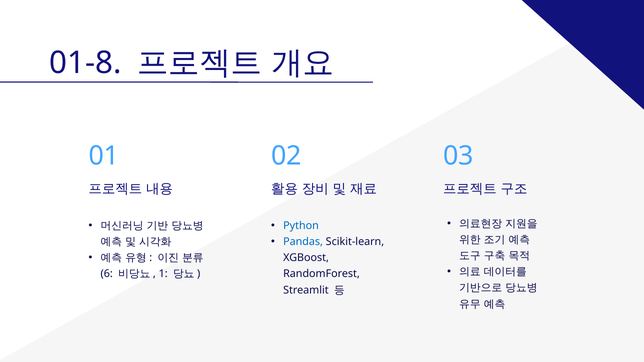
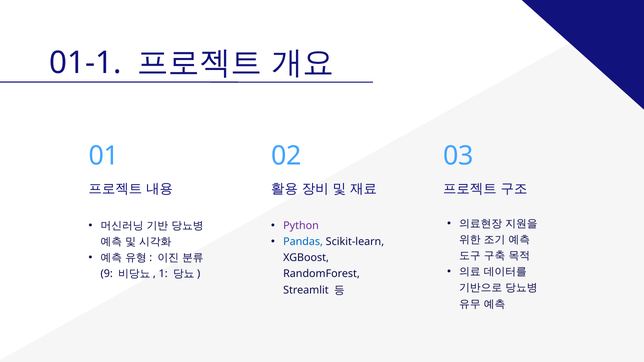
01-8: 01-8 -> 01-1
Python colour: blue -> purple
6: 6 -> 9
